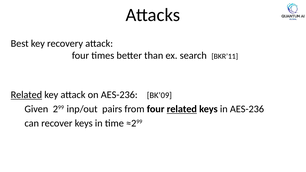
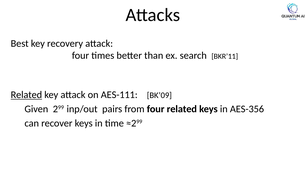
on AES-236: AES-236 -> AES-111
related at (182, 109) underline: present -> none
in AES-236: AES-236 -> AES-356
